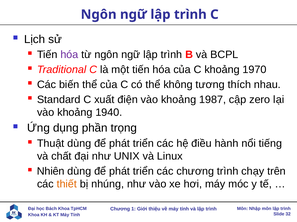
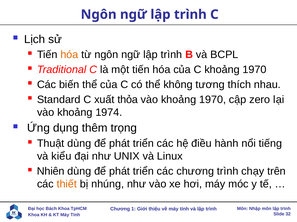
hóa at (69, 55) colour: purple -> orange
điện: điện -> thỏa
vào khoảng 1987: 1987 -> 1970
1940: 1940 -> 1974
phần: phần -> thêm
chất: chất -> kiểu
